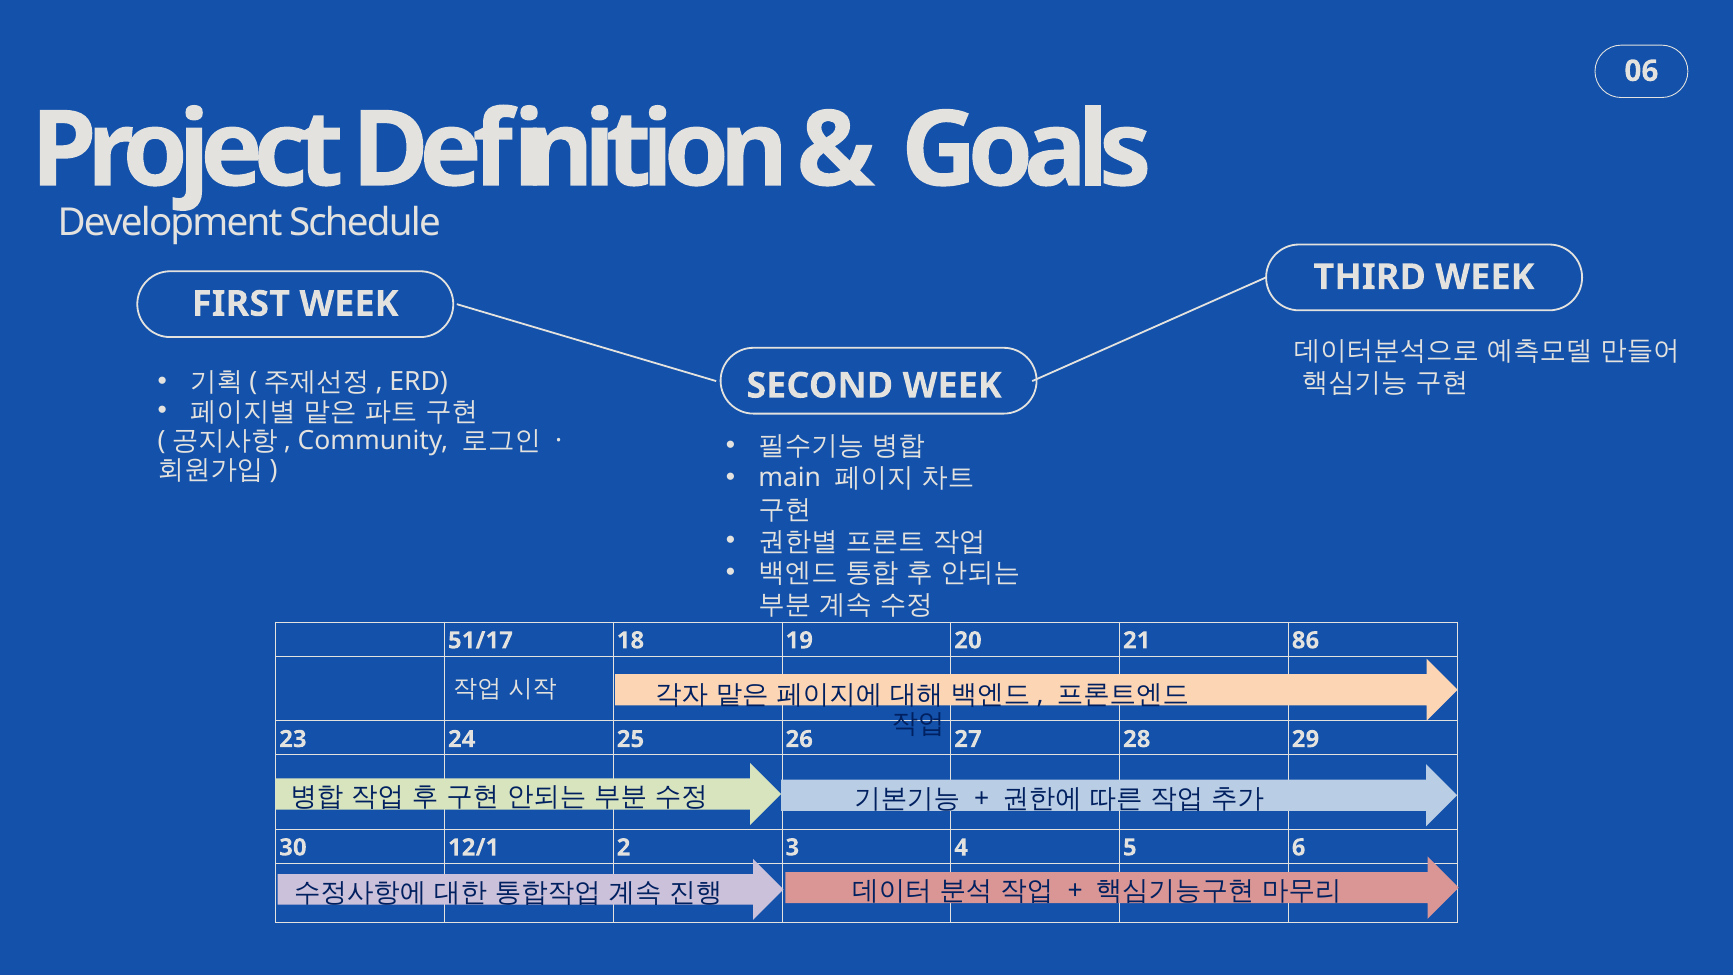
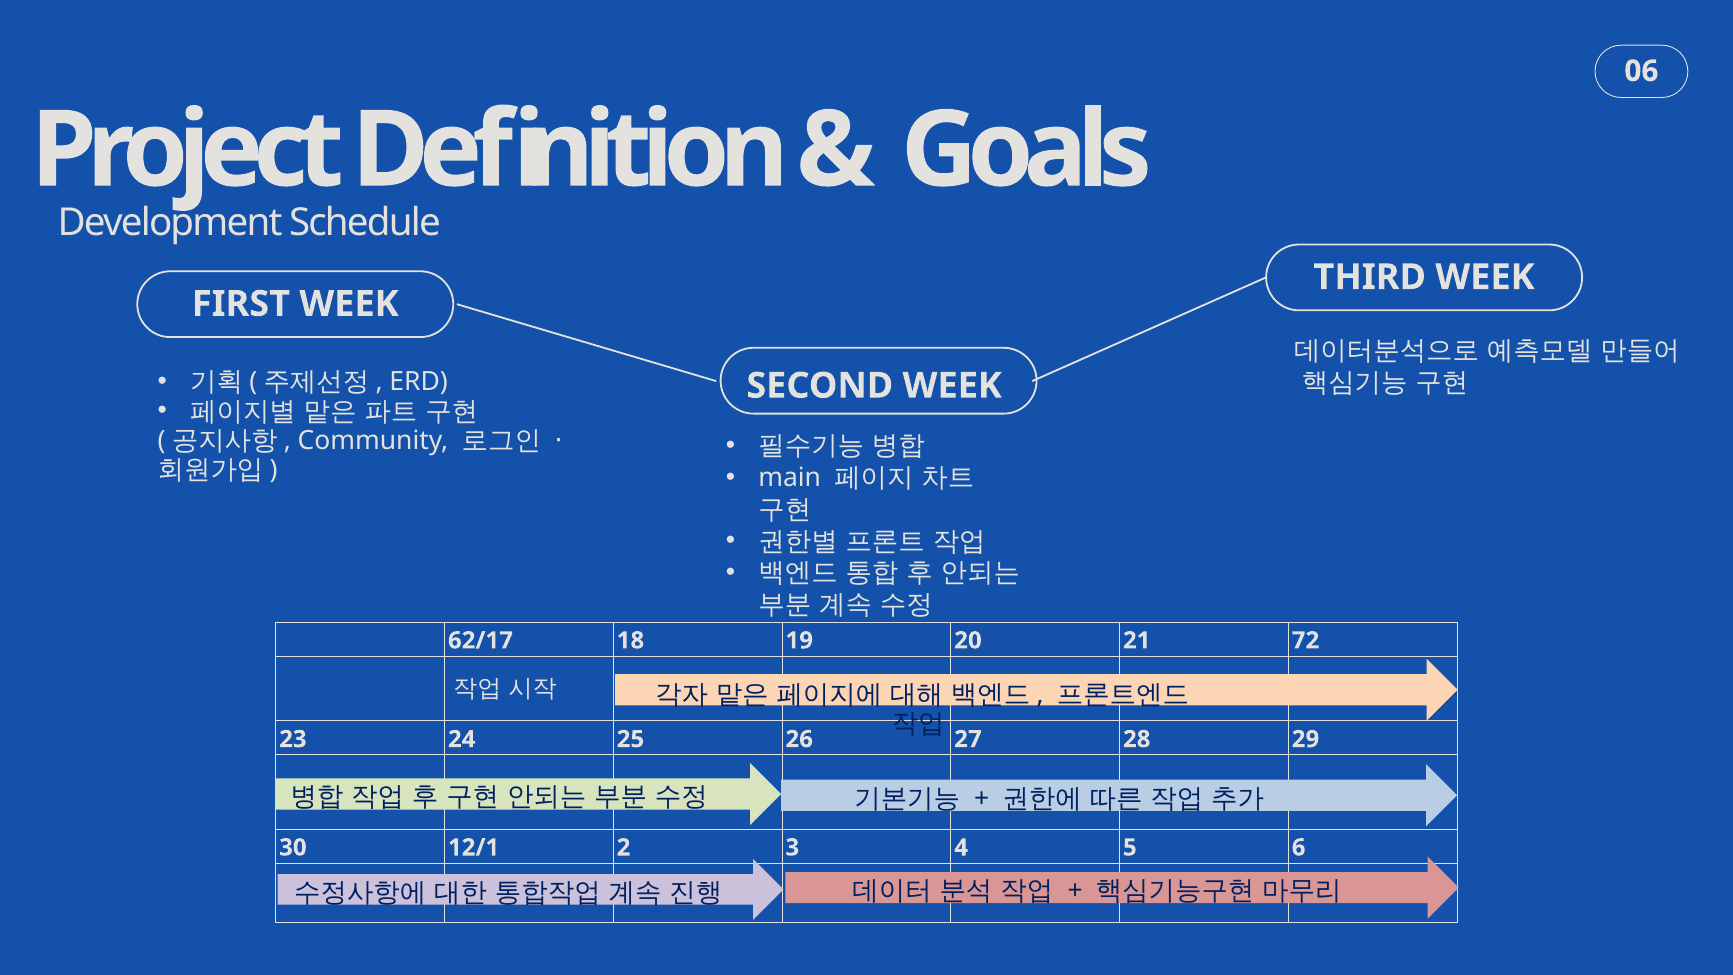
51/17: 51/17 -> 62/17
86: 86 -> 72
